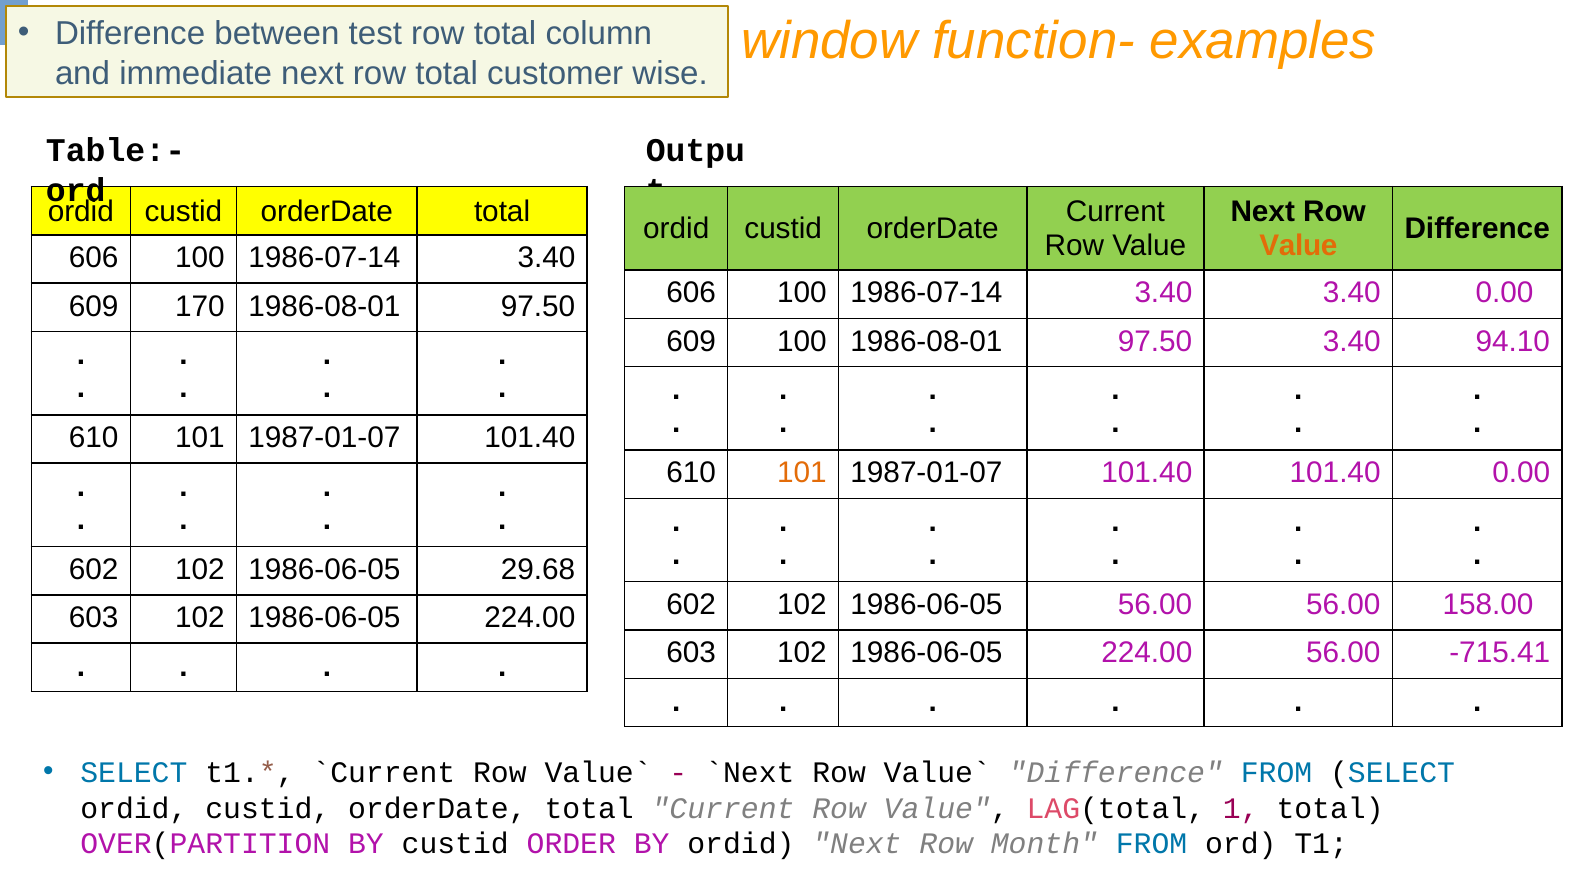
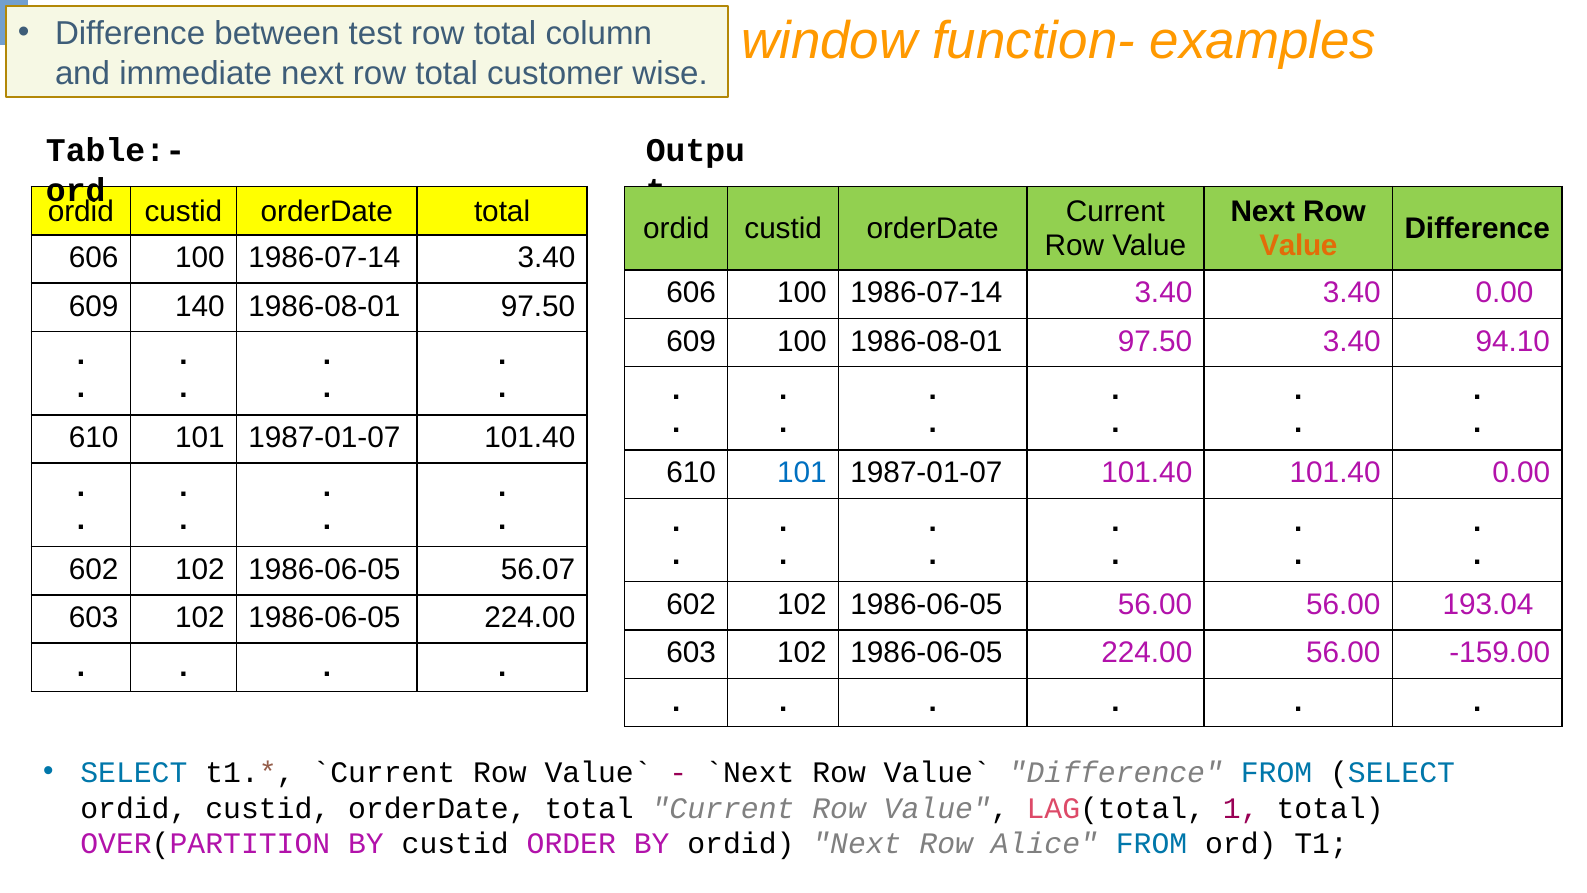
170: 170 -> 140
101 at (802, 473) colour: orange -> blue
29.68: 29.68 -> 56.07
158.00: 158.00 -> 193.04
-715.41: -715.41 -> -159.00
Month: Month -> Alice
